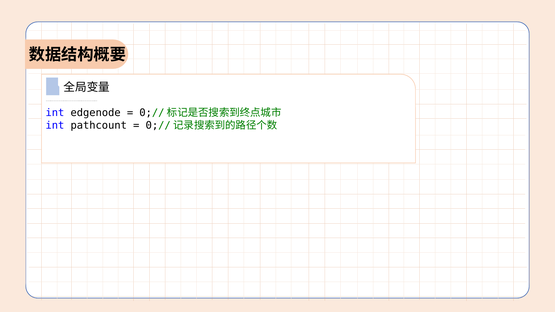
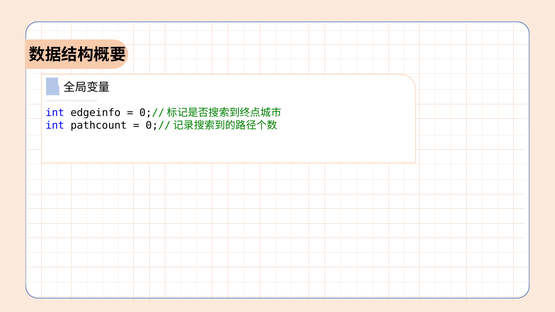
edgenode: edgenode -> edgeinfo
